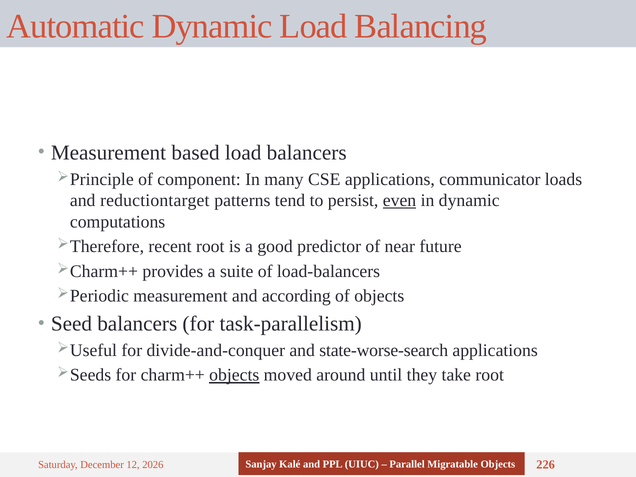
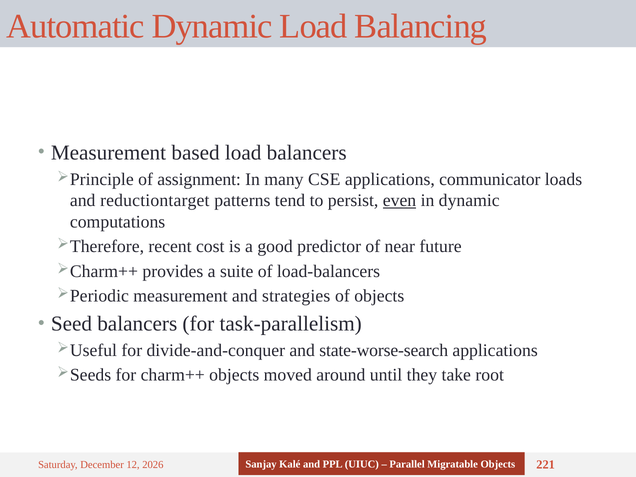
component: component -> assignment
recent root: root -> cost
according: according -> strategies
objects at (234, 375) underline: present -> none
226: 226 -> 221
